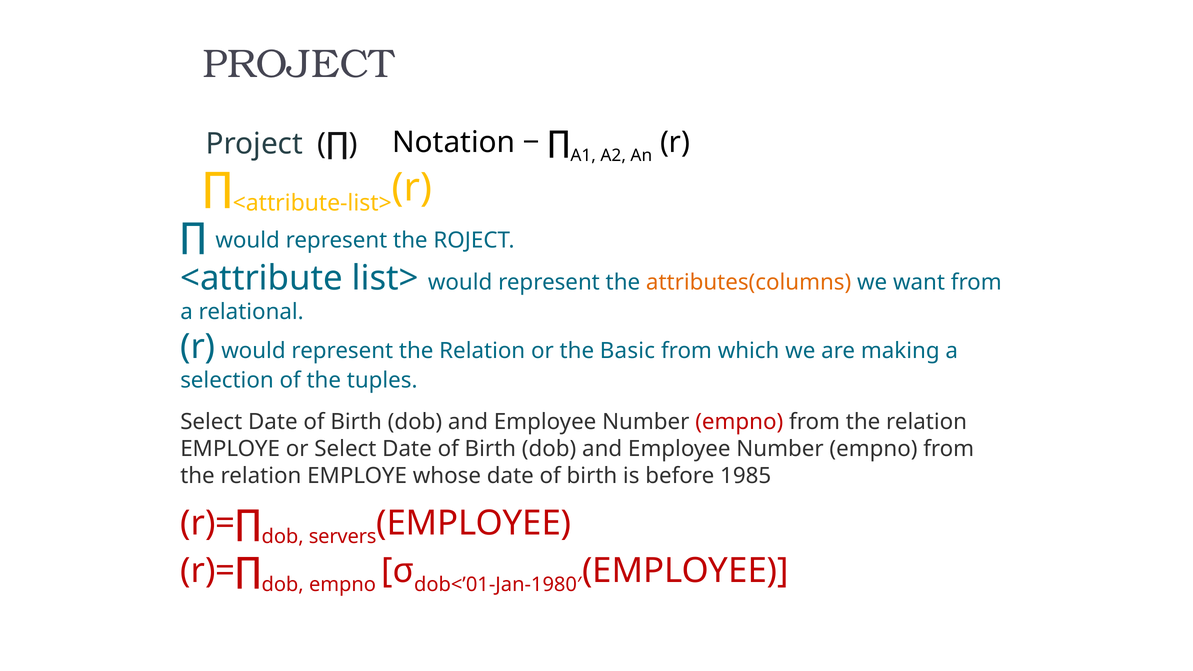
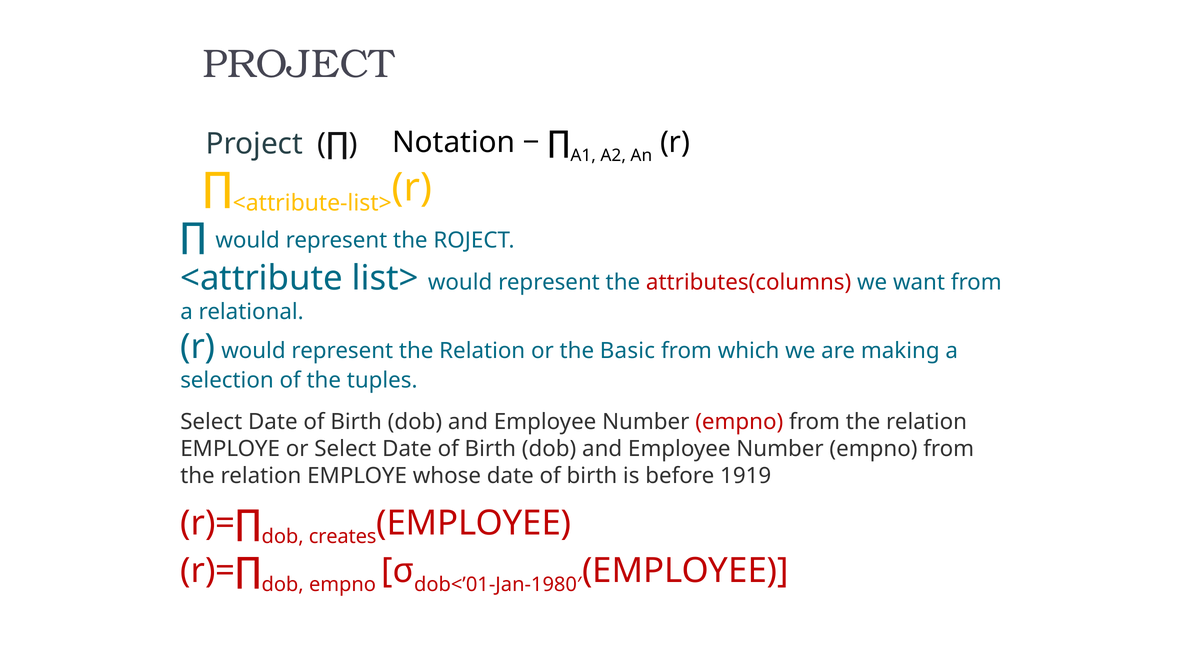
attributes(columns colour: orange -> red
1985: 1985 -> 1919
servers: servers -> creates
